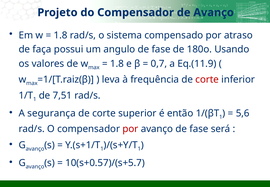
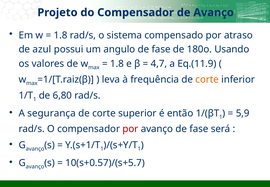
faça: faça -> azul
0,7: 0,7 -> 4,7
corte at (207, 79) colour: red -> orange
7,51: 7,51 -> 6,80
5,6: 5,6 -> 5,9
